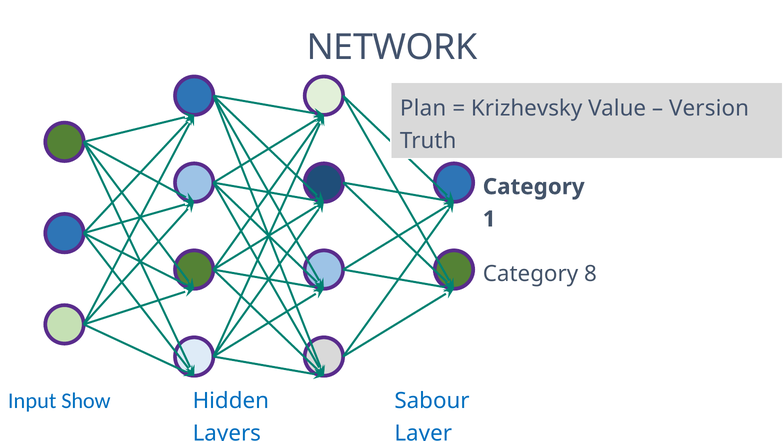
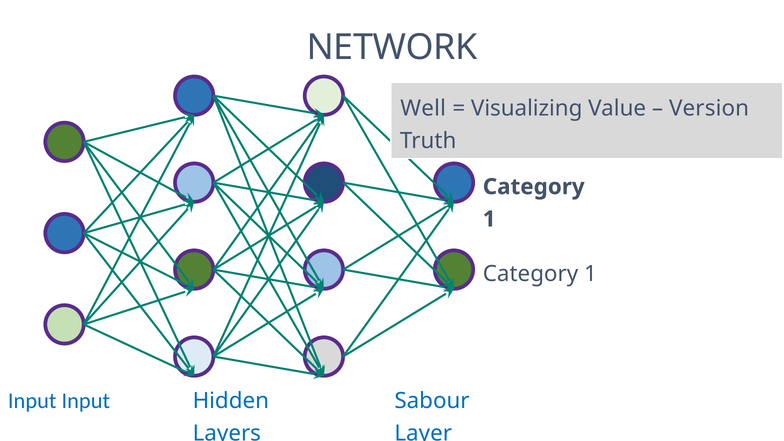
Plan: Plan -> Well
Krizhevsky: Krizhevsky -> Visualizing
8 at (591, 274): 8 -> 1
Input Show: Show -> Input
